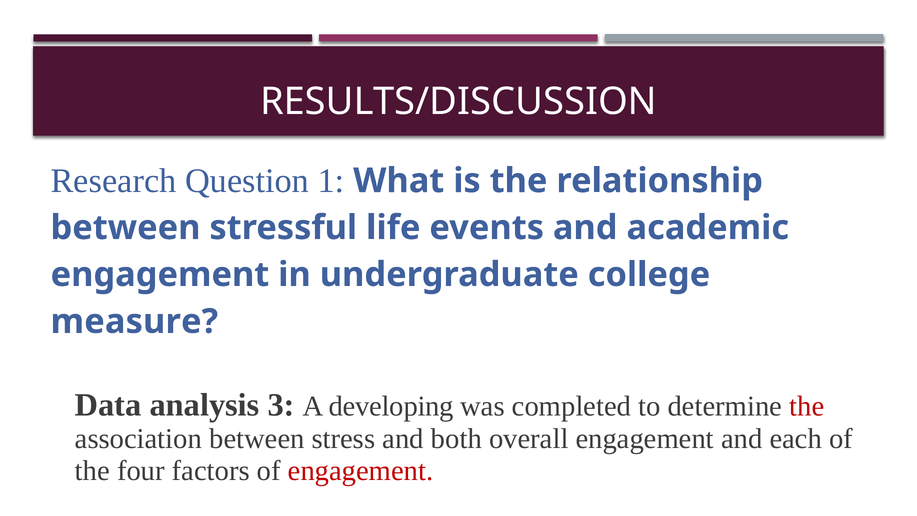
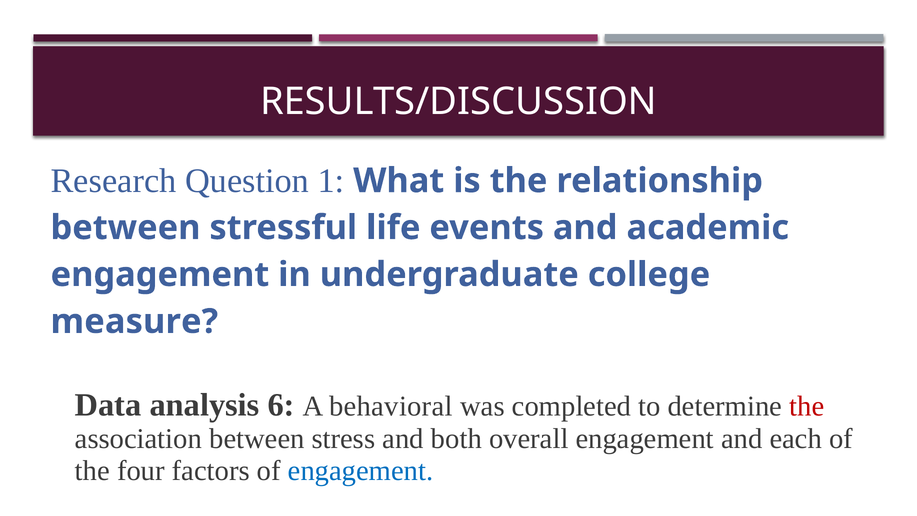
3: 3 -> 6
developing: developing -> behavioral
engagement at (361, 470) colour: red -> blue
